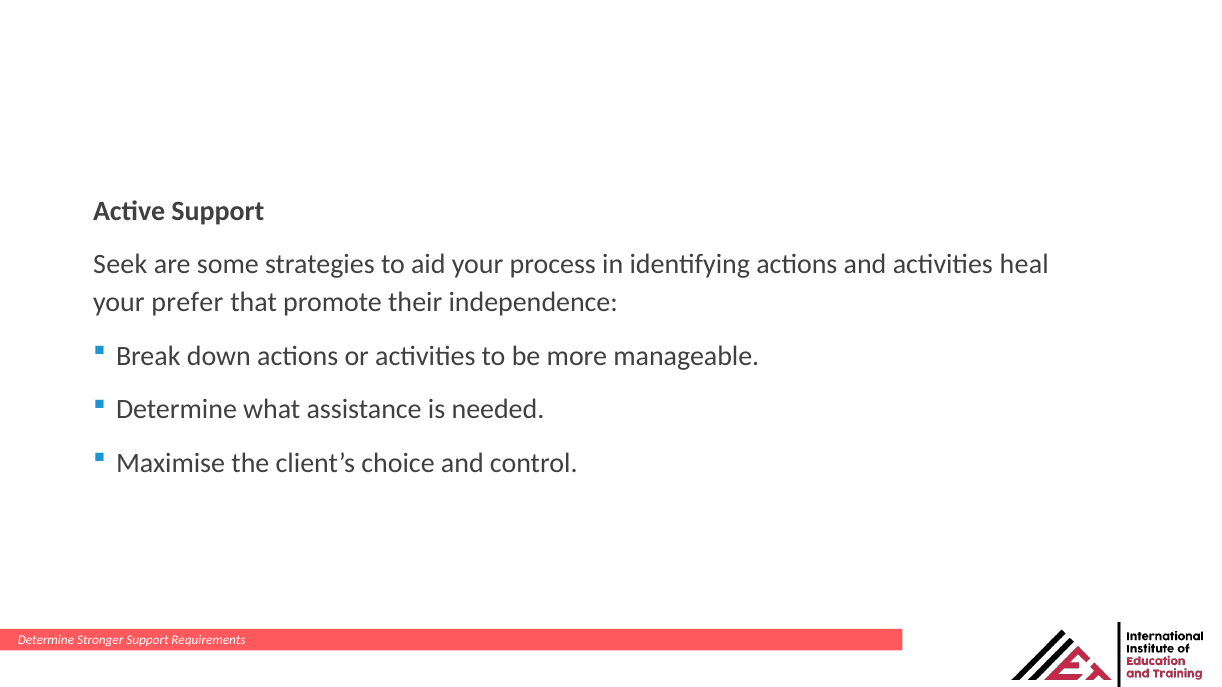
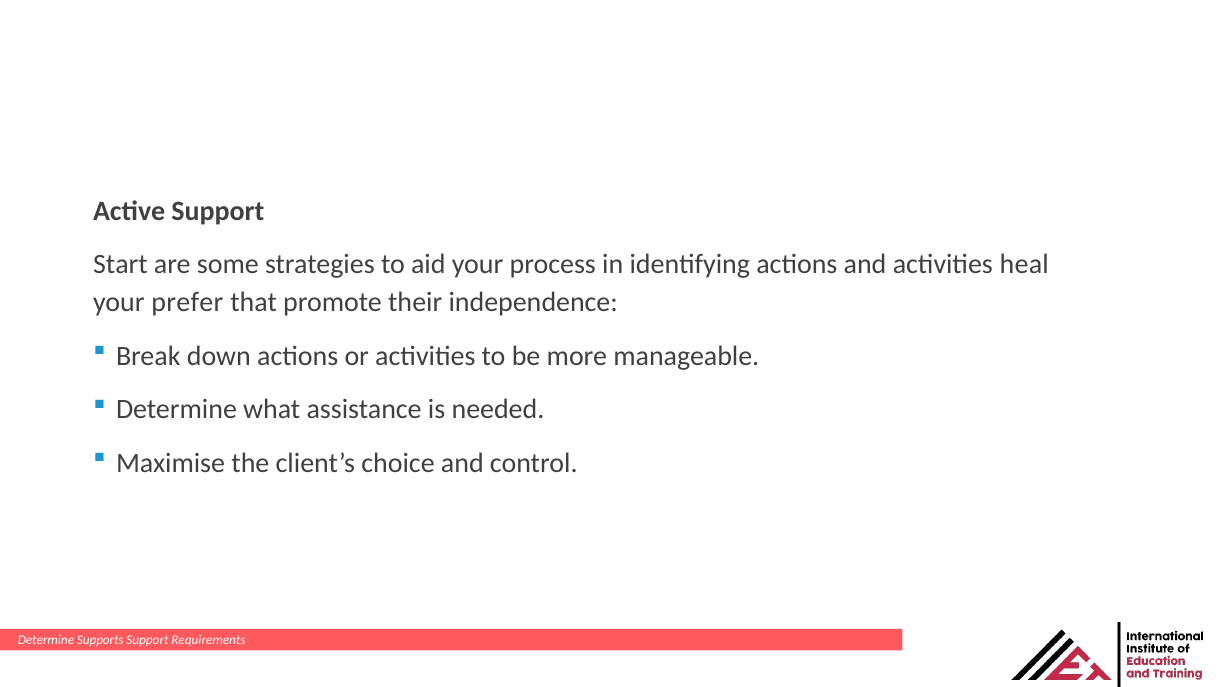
Seek: Seek -> Start
Stronger: Stronger -> Supports
